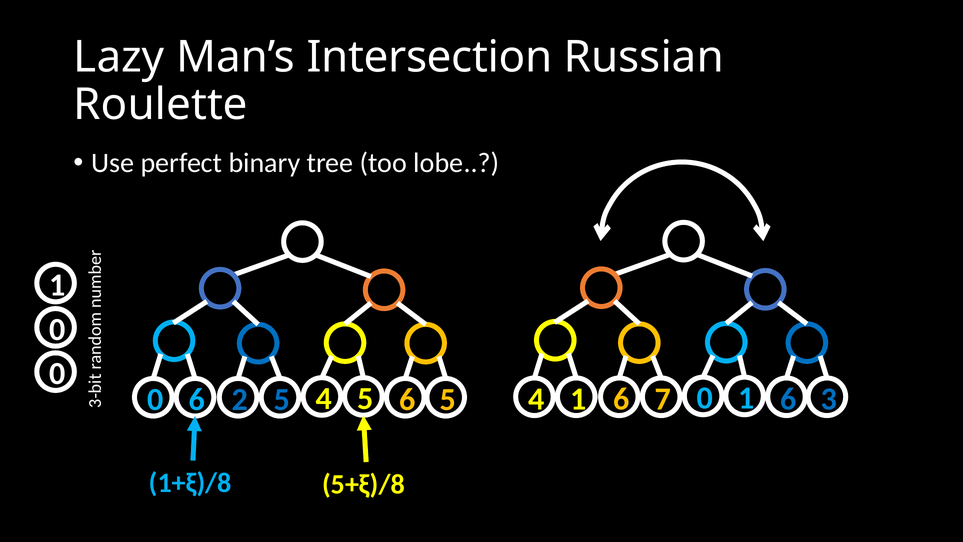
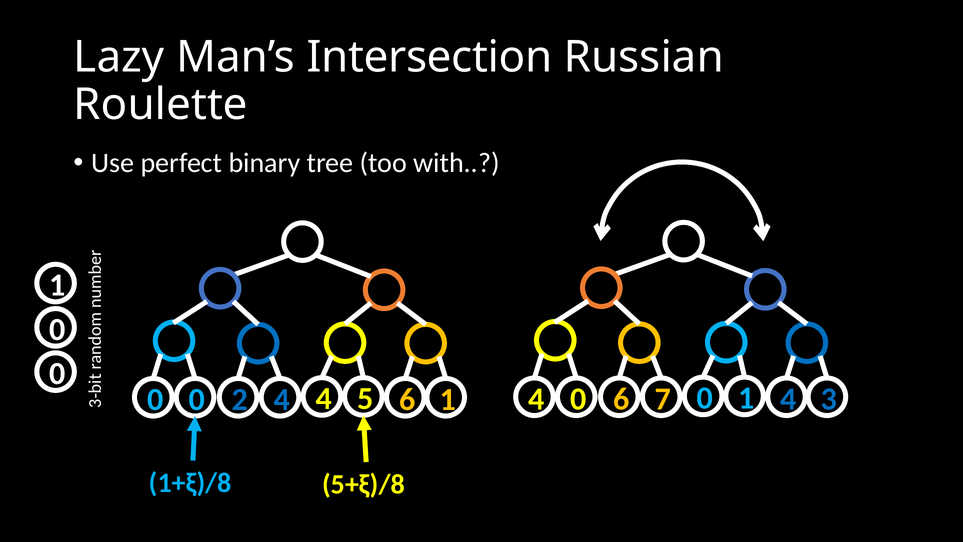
lobe: lobe -> with
1 at (578, 399): 1 -> 0
1 6: 6 -> 4
6 at (197, 399): 6 -> 0
2 5: 5 -> 4
6 5: 5 -> 1
